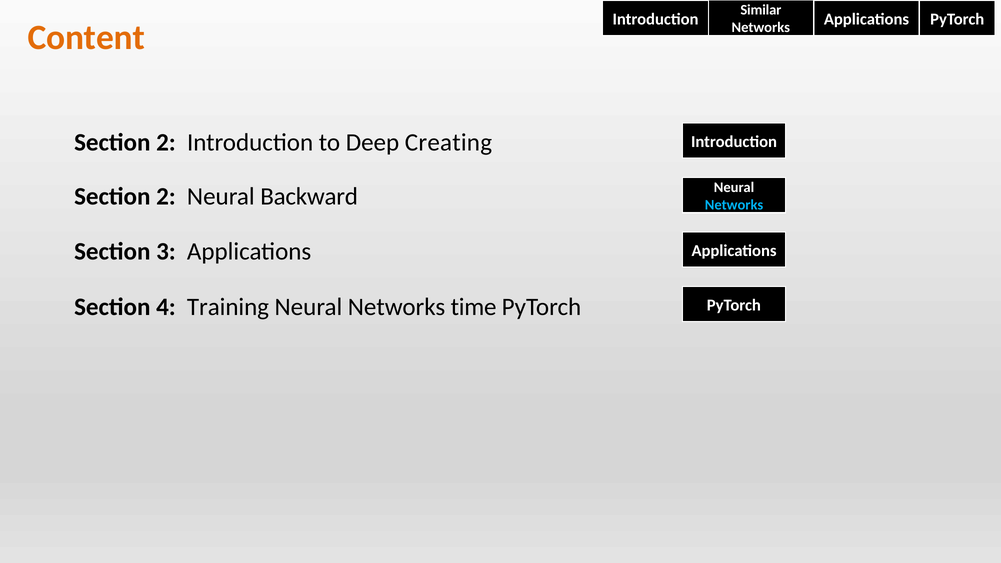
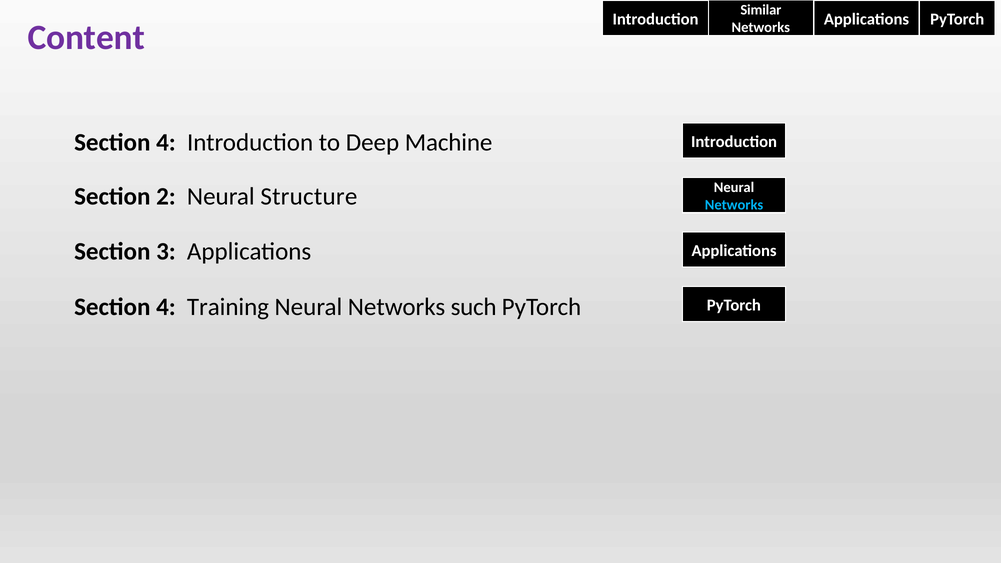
Content colour: orange -> purple
2 at (166, 142): 2 -> 4
Creating: Creating -> Machine
Backward: Backward -> Structure
time: time -> such
